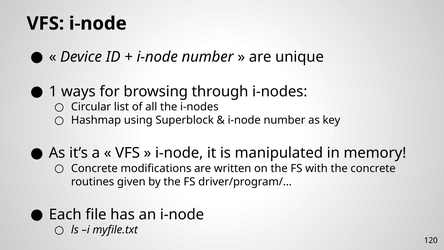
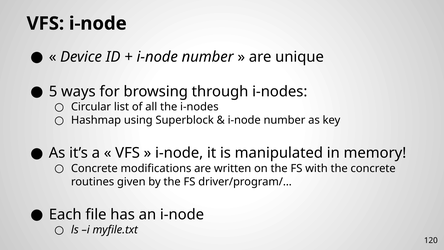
1: 1 -> 5
